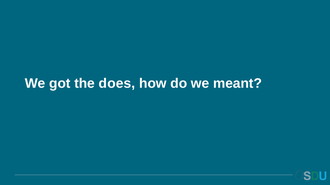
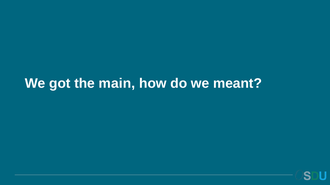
does: does -> main
